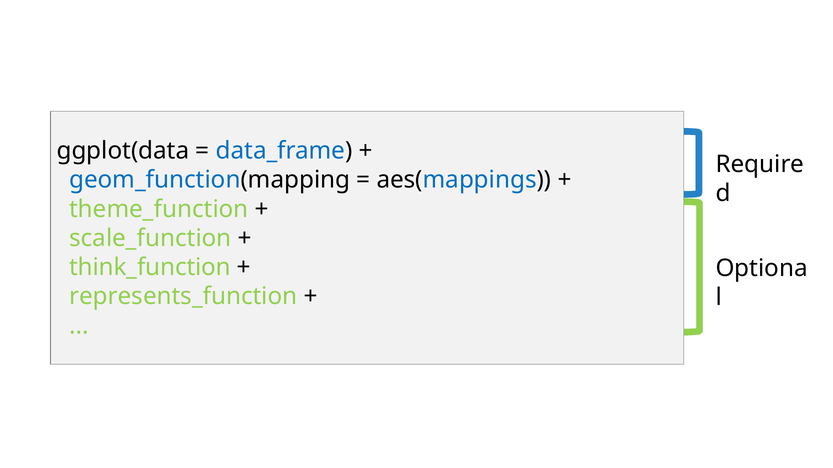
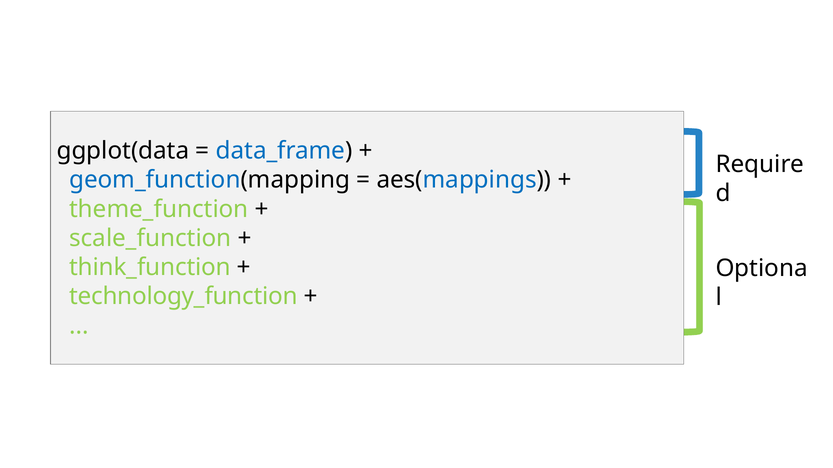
represents_function: represents_function -> technology_function
